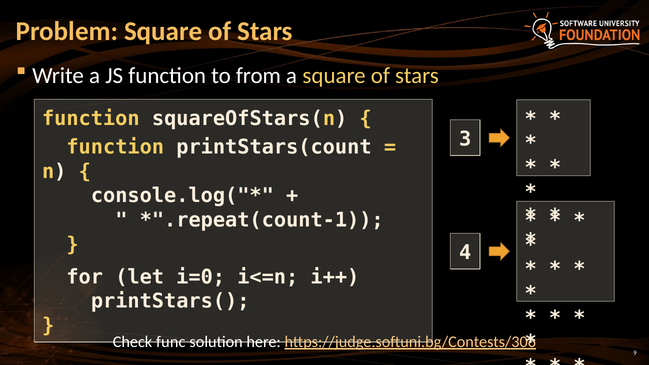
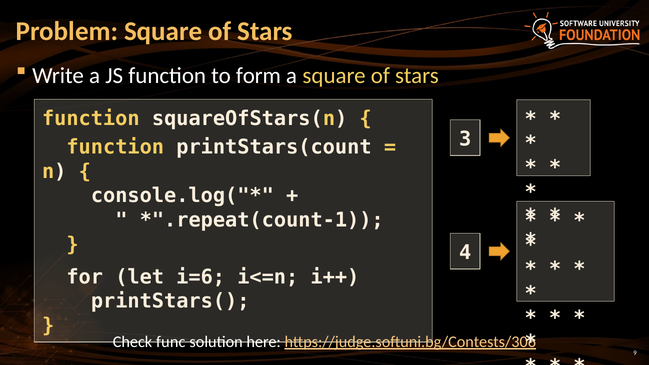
from: from -> form
i=0: i=0 -> i=6
